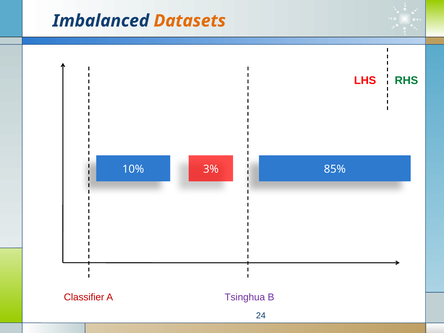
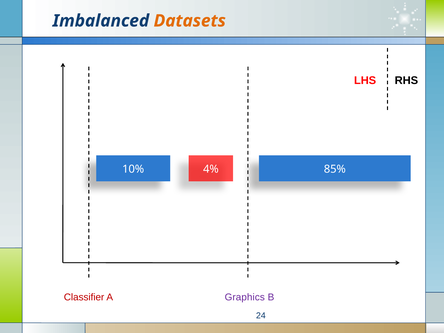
RHS colour: green -> black
3%: 3% -> 4%
Tsinghua: Tsinghua -> Graphics
